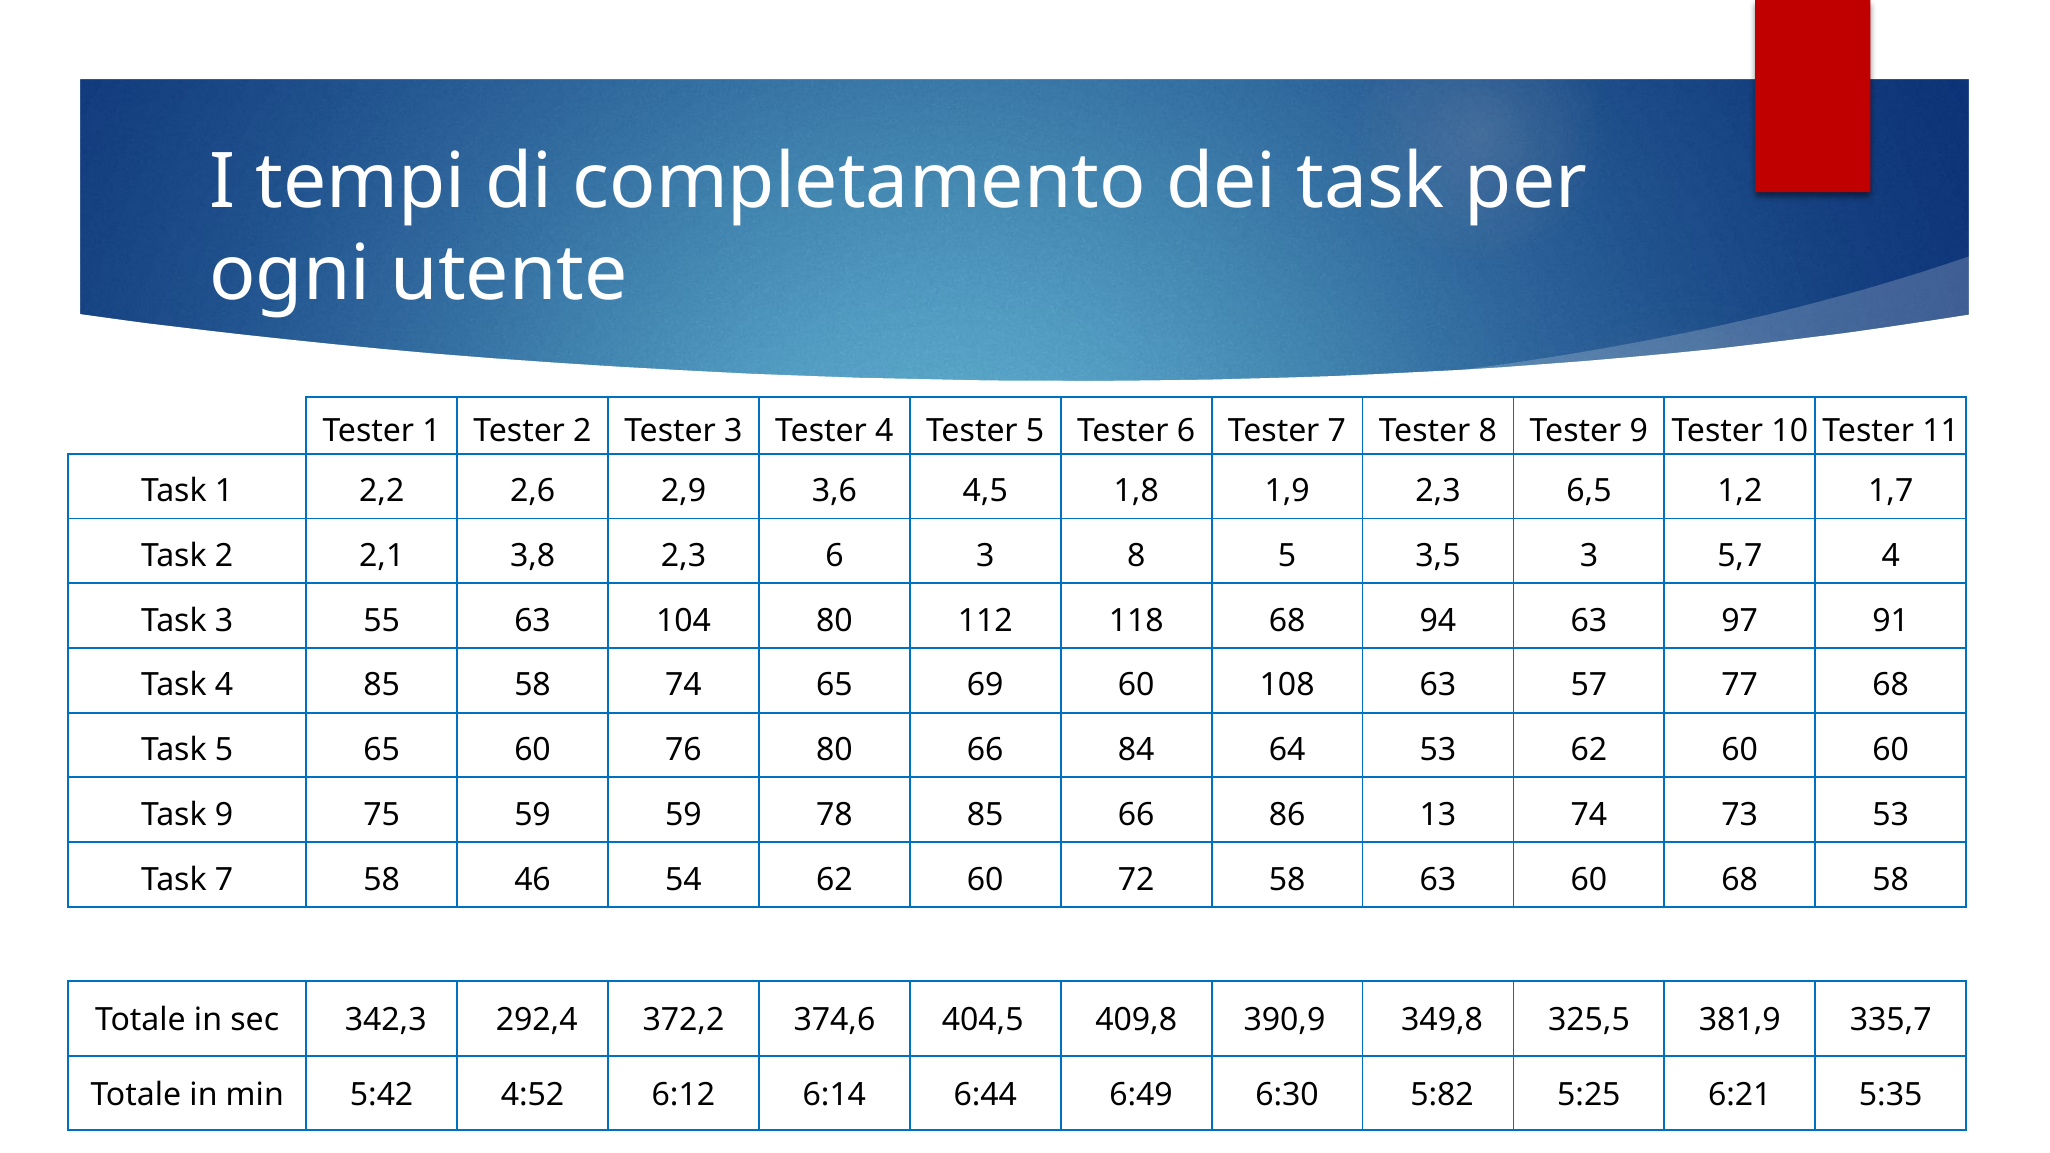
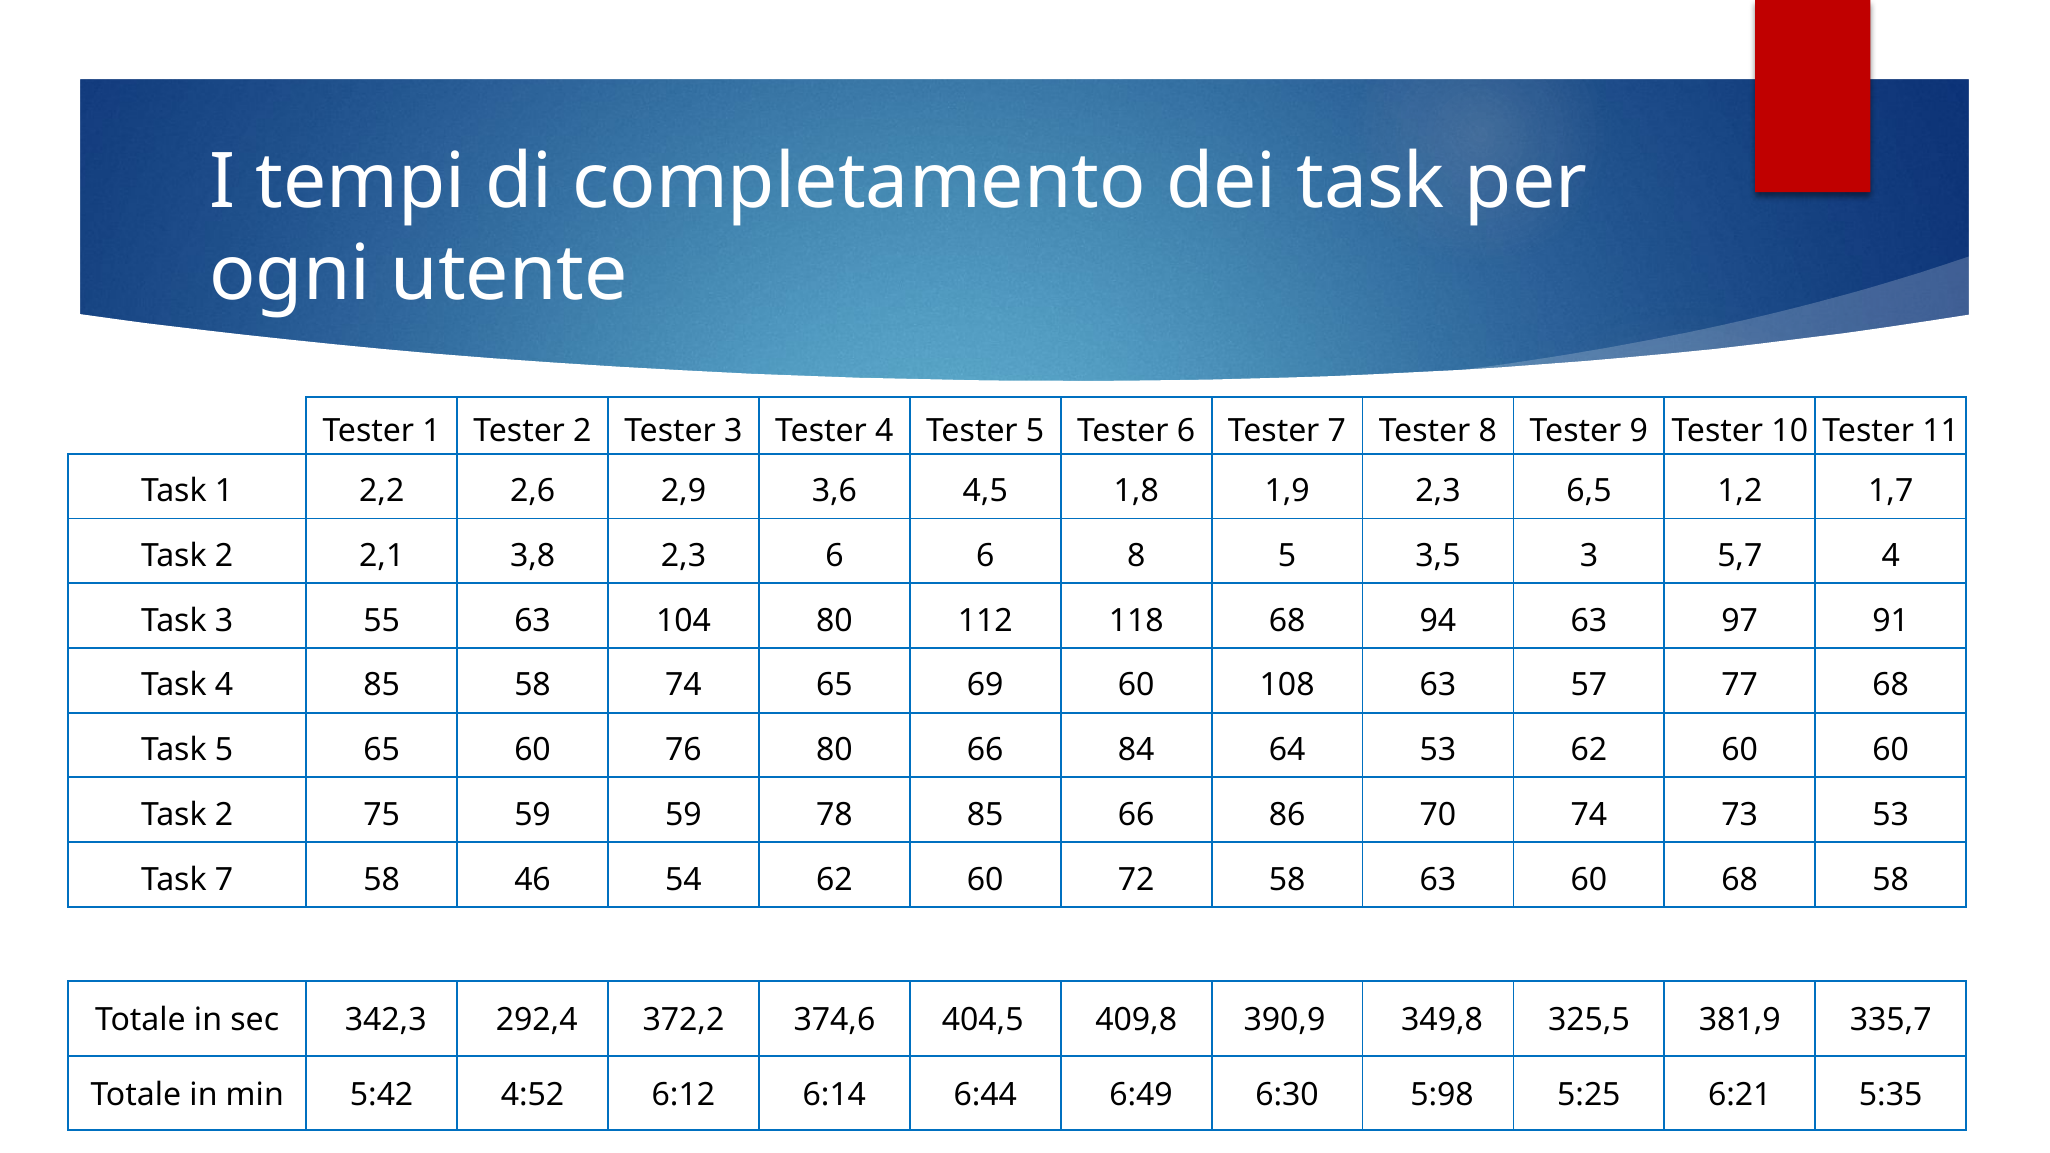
6 3: 3 -> 6
9 at (224, 815): 9 -> 2
13: 13 -> 70
5:82: 5:82 -> 5:98
